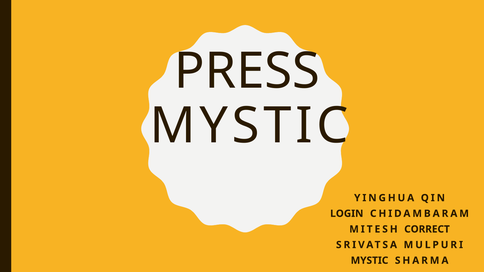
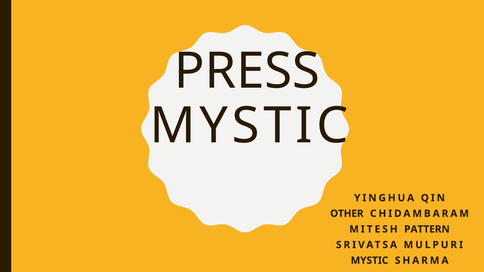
LOGIN: LOGIN -> OTHER
CORRECT: CORRECT -> PATTERN
